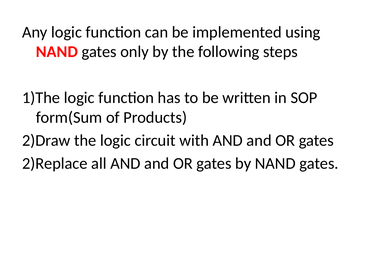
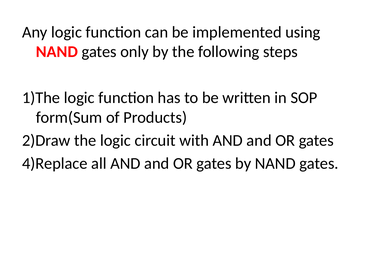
2)Replace: 2)Replace -> 4)Replace
